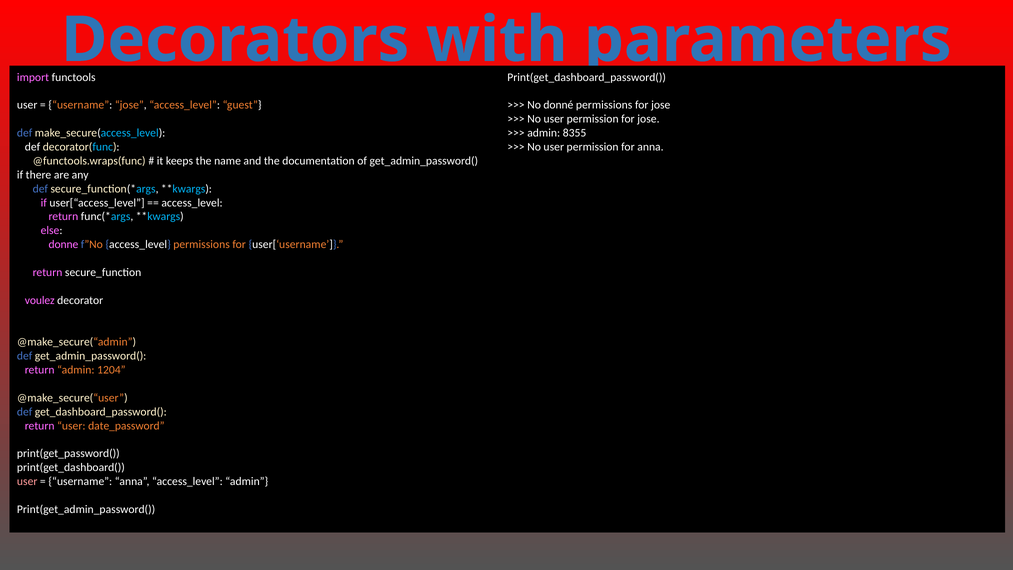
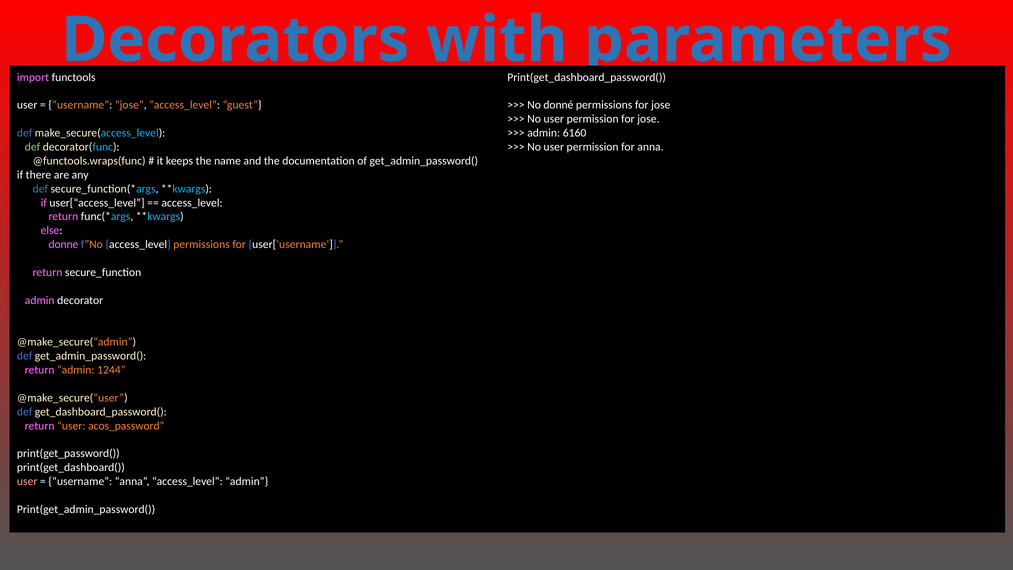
8355: 8355 -> 6160
def at (32, 147) colour: white -> light green
voulez at (40, 300): voulez -> admin
1204: 1204 -> 1244
date_password: date_password -> acos_password
